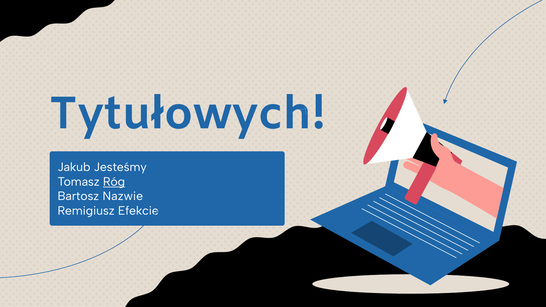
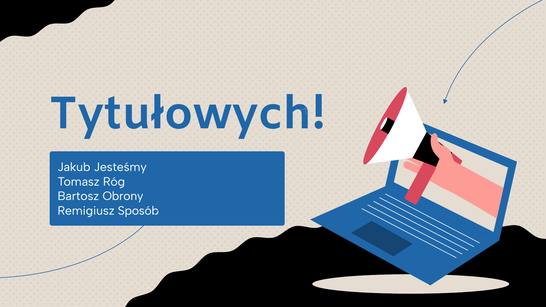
Róg underline: present -> none
Nazwie: Nazwie -> Obrony
Efekcie: Efekcie -> Sposób
